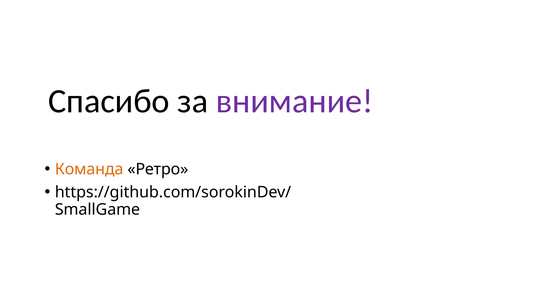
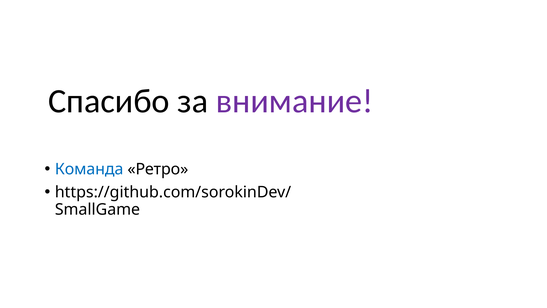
Команда colour: orange -> blue
